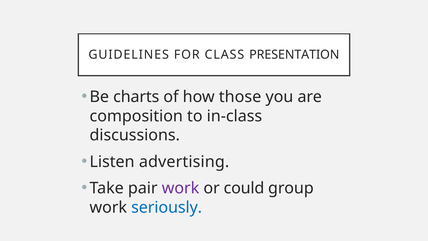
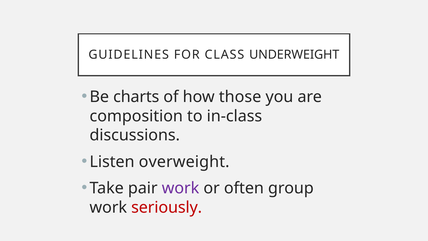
PRESENTATION: PRESENTATION -> UNDERWEIGHT
advertising: advertising -> overweight
could: could -> often
seriously colour: blue -> red
